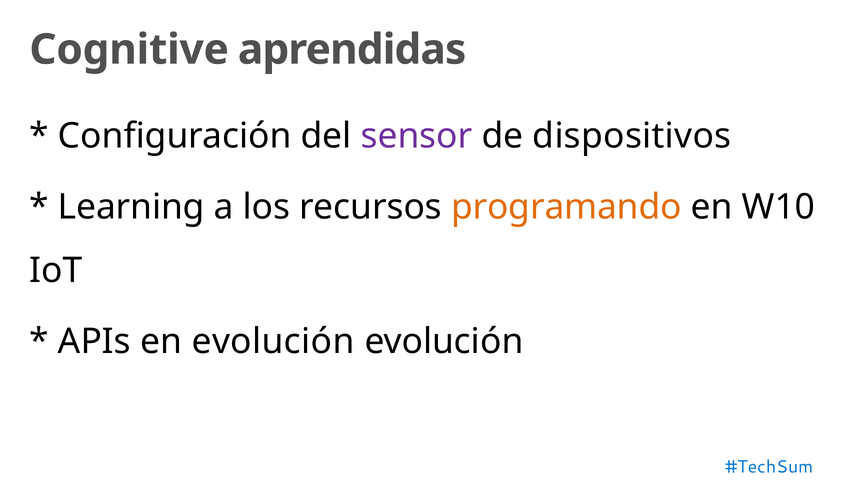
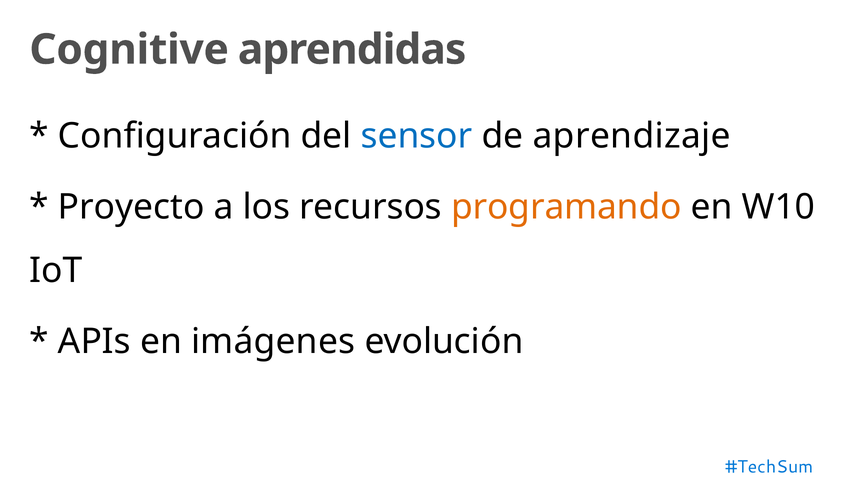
sensor colour: purple -> blue
dispositivos: dispositivos -> aprendizaje
Learning: Learning -> Proyecto
en evolución: evolución -> imágenes
